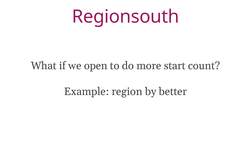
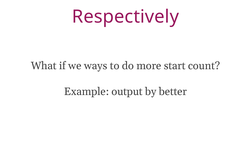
Regionsouth: Regionsouth -> Respectively
open: open -> ways
region: region -> output
